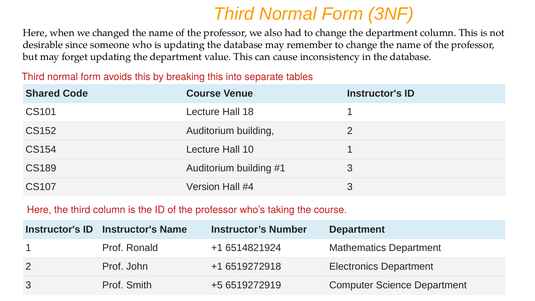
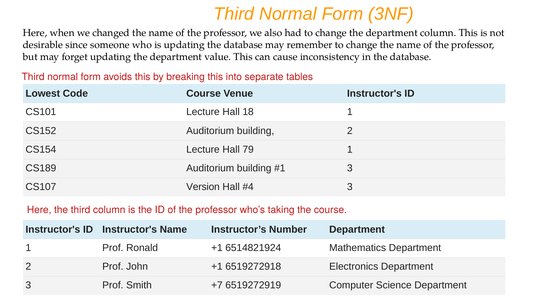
Shared: Shared -> Lowest
10: 10 -> 79
+5: +5 -> +7
